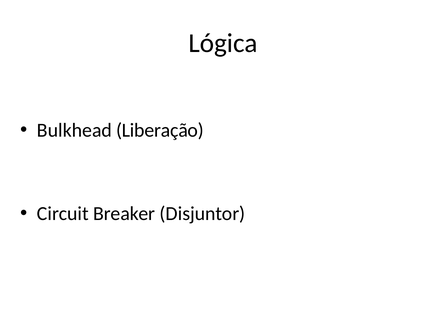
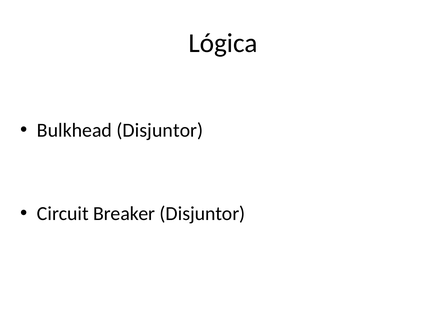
Bulkhead Liberação: Liberação -> Disjuntor
